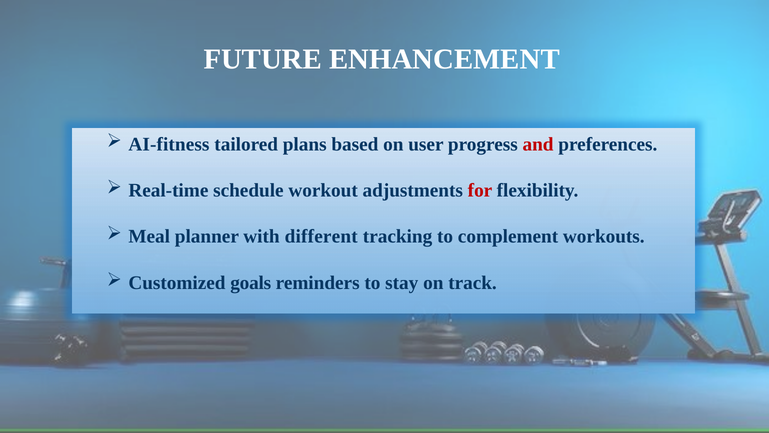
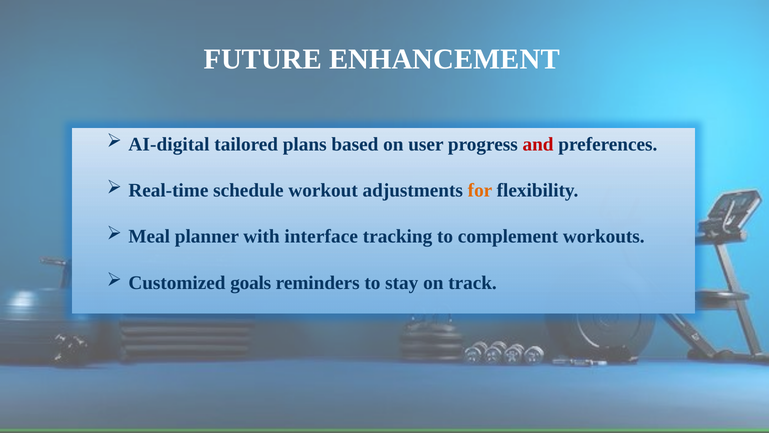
AI-fitness: AI-fitness -> AI-digital
for colour: red -> orange
different: different -> interface
